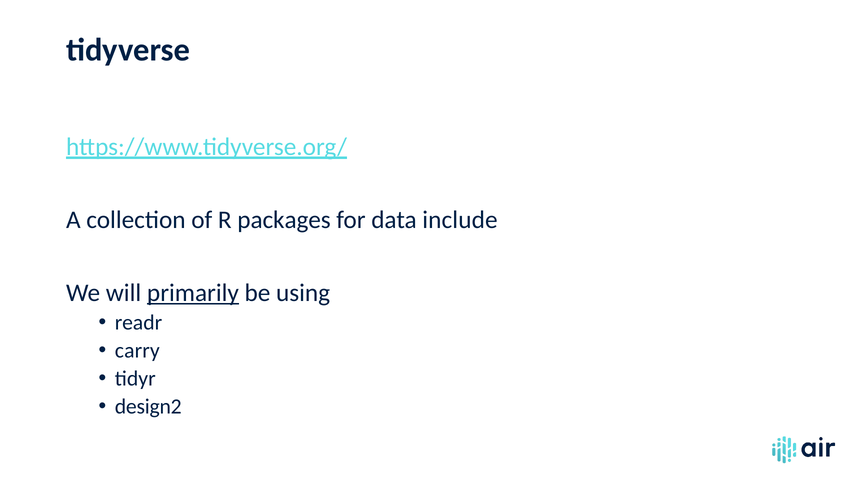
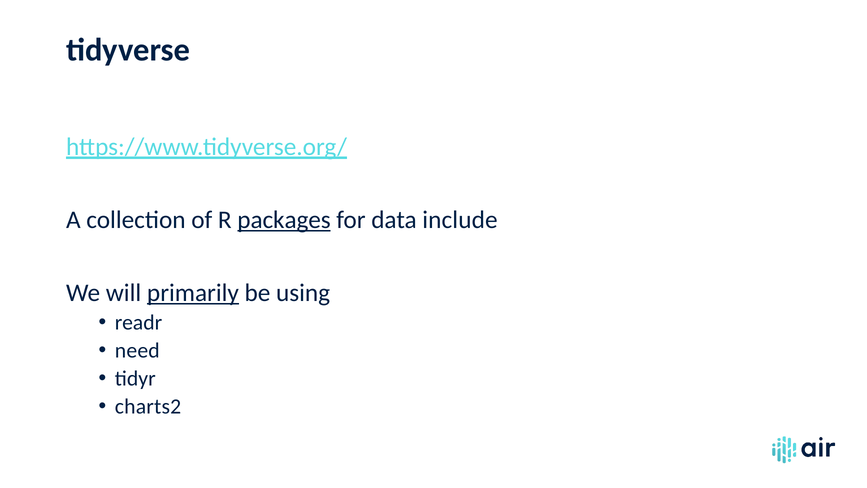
packages underline: none -> present
carry: carry -> need
design2: design2 -> charts2
